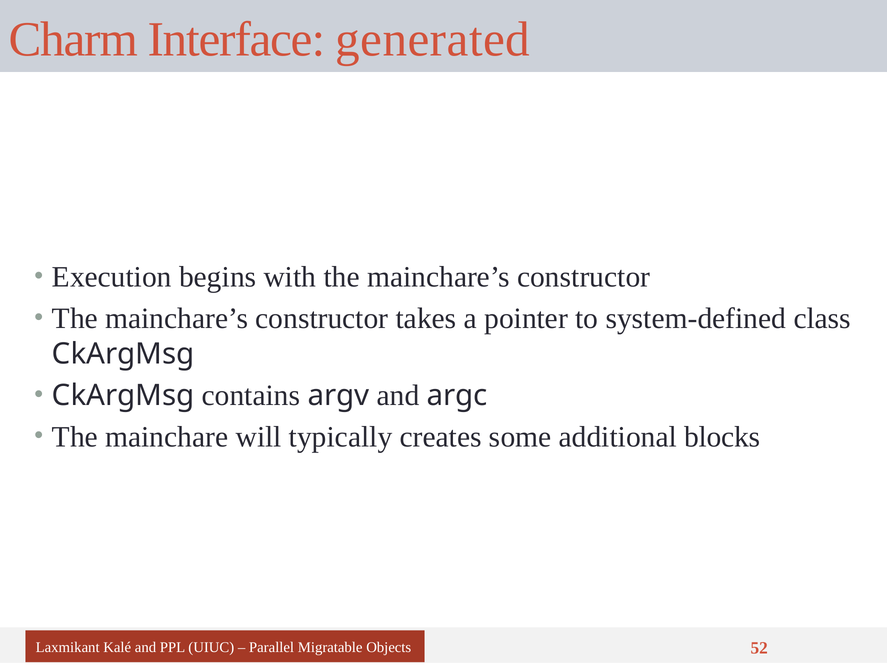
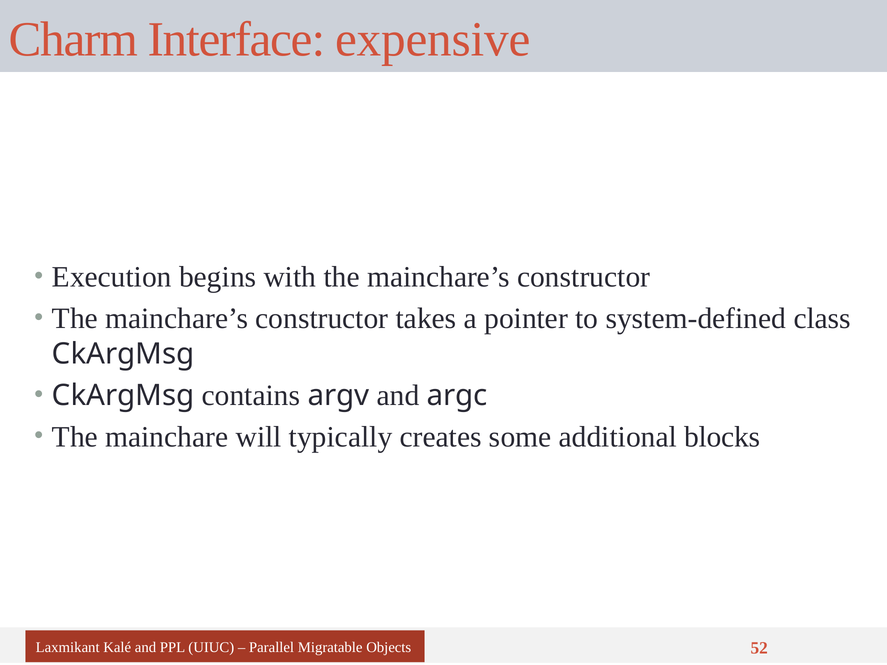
generated: generated -> expensive
